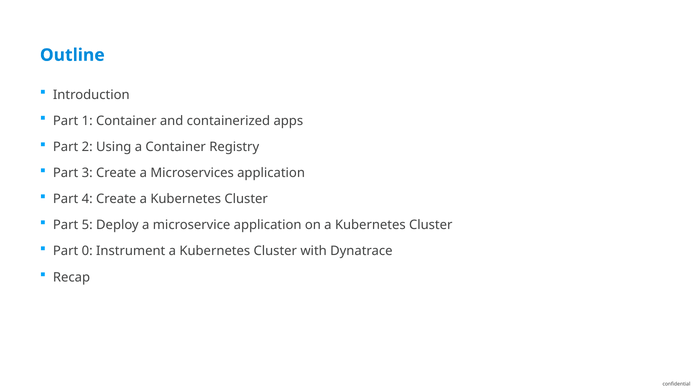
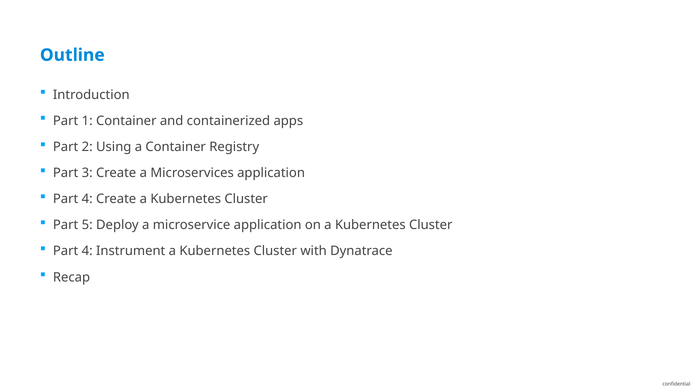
0 at (87, 251): 0 -> 4
